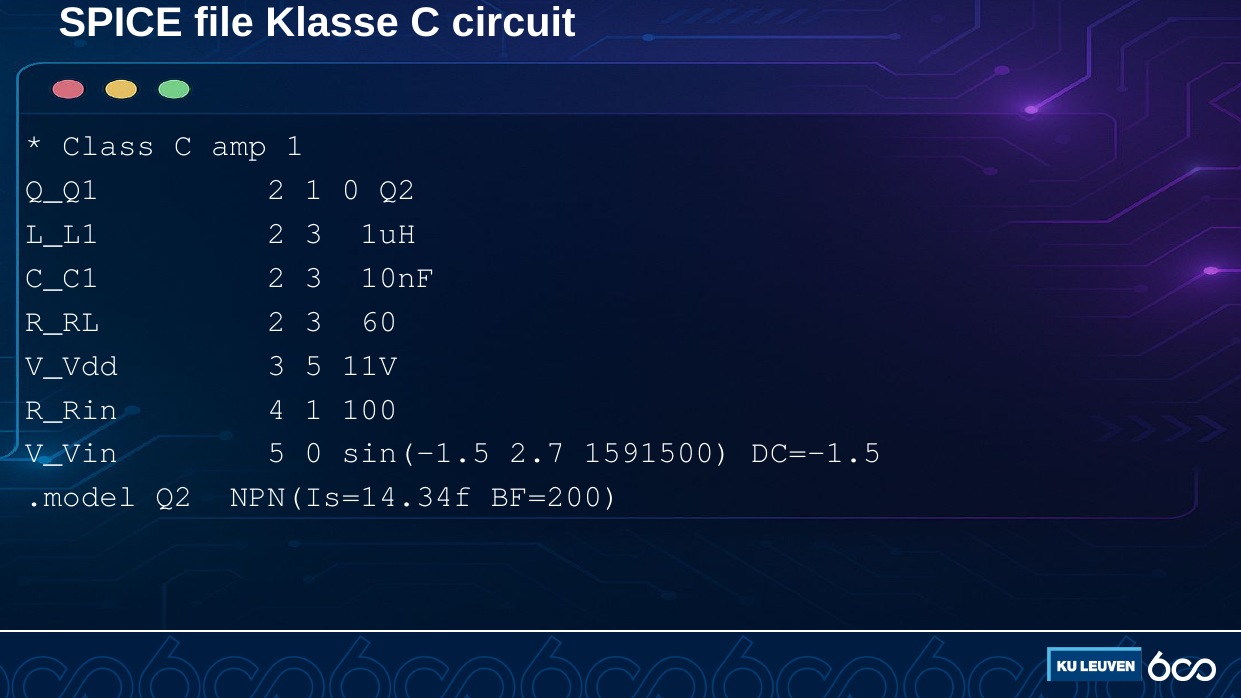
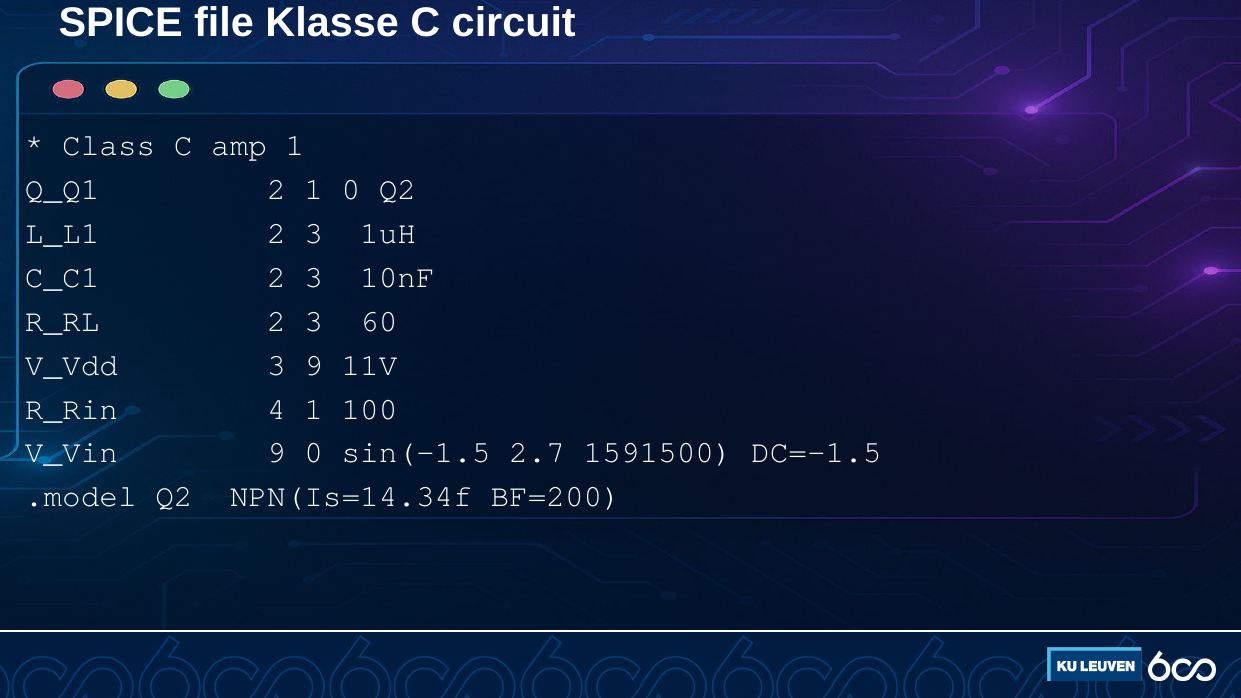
3 5: 5 -> 9
V_Vin 5: 5 -> 9
